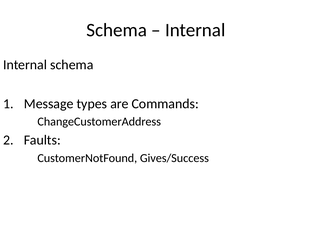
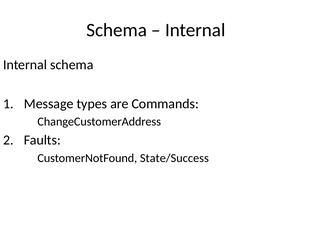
Gives/Success: Gives/Success -> State/Success
